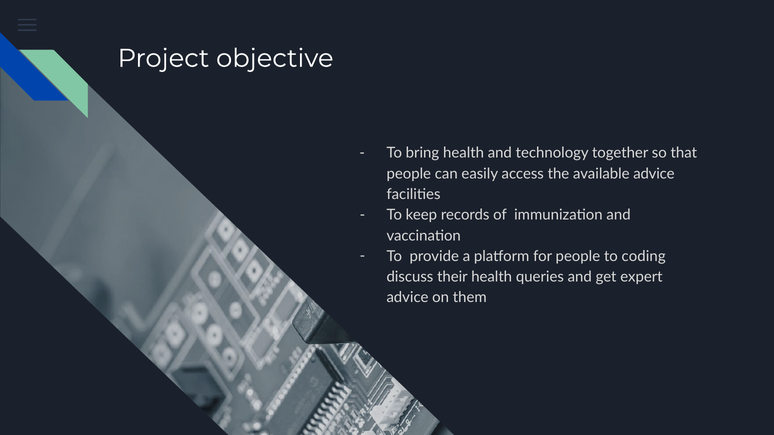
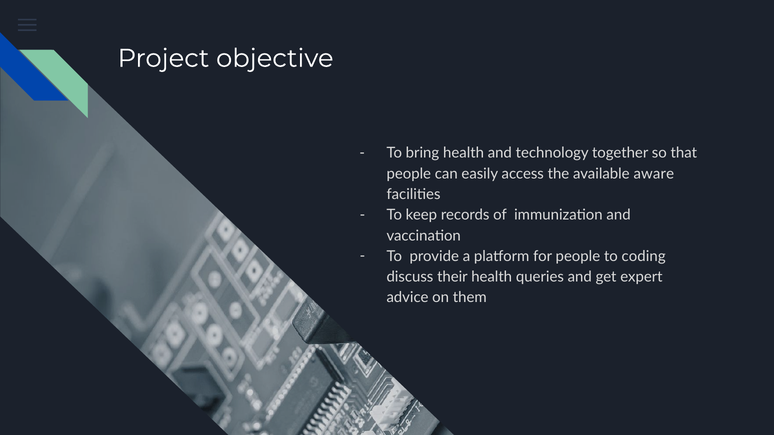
available advice: advice -> aware
